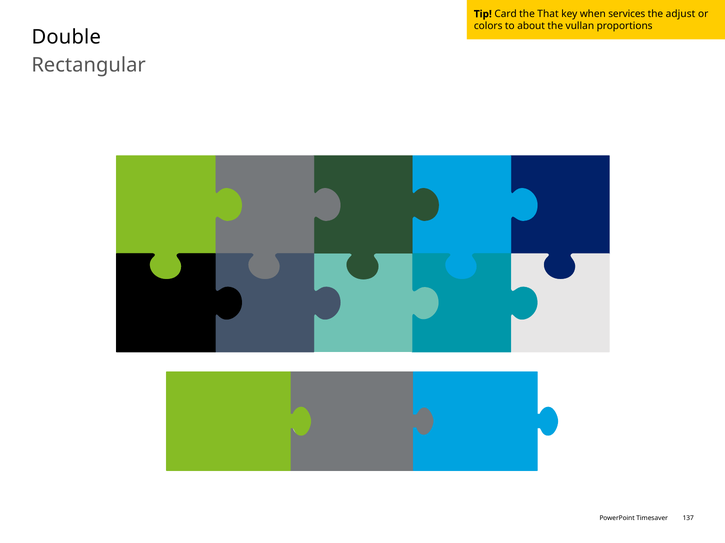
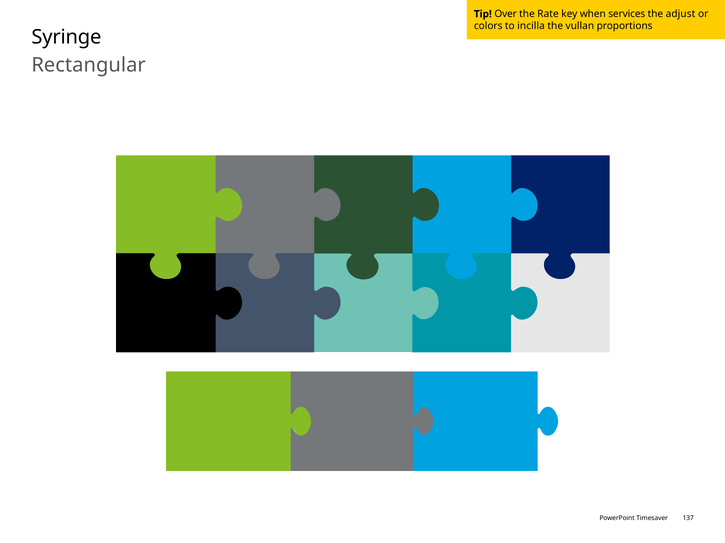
Card: Card -> Over
That: That -> Rate
about: about -> incilla
Double: Double -> Syringe
